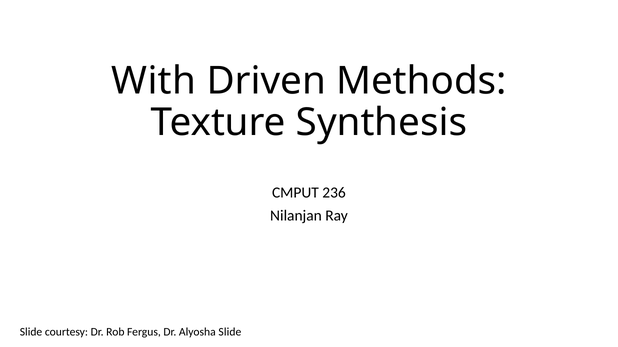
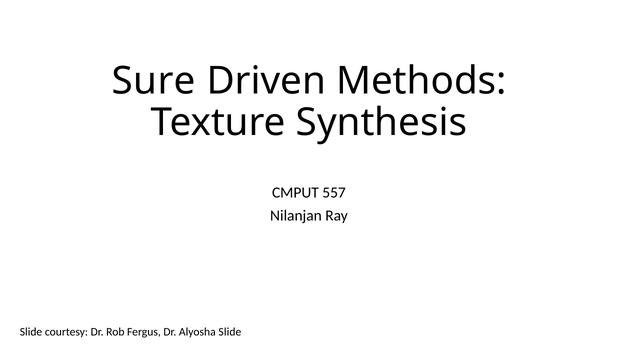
With: With -> Sure
236: 236 -> 557
